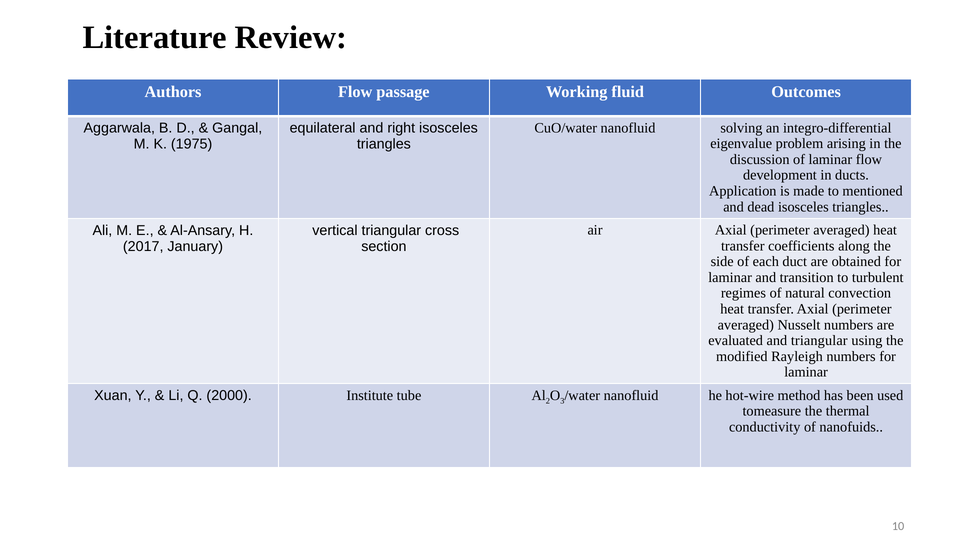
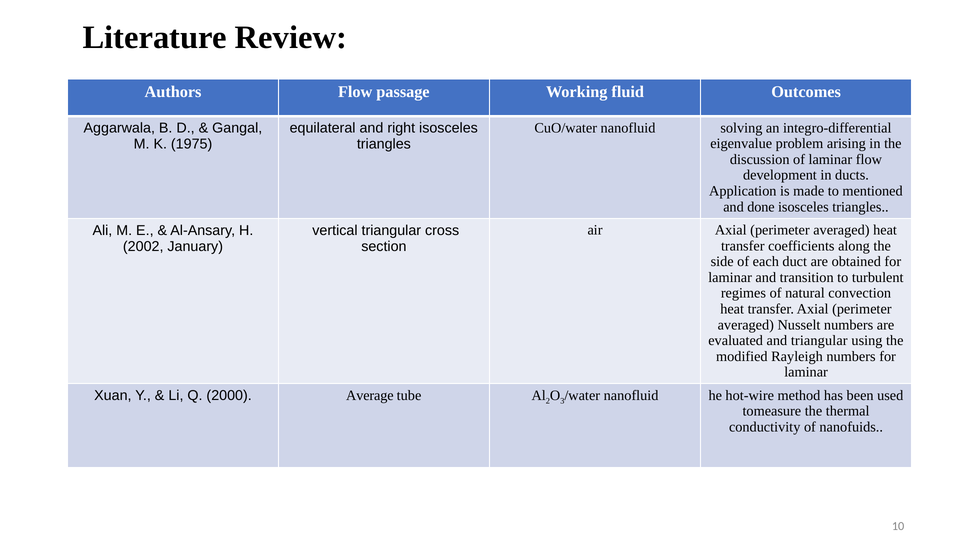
dead: dead -> done
2017: 2017 -> 2002
Institute: Institute -> Average
